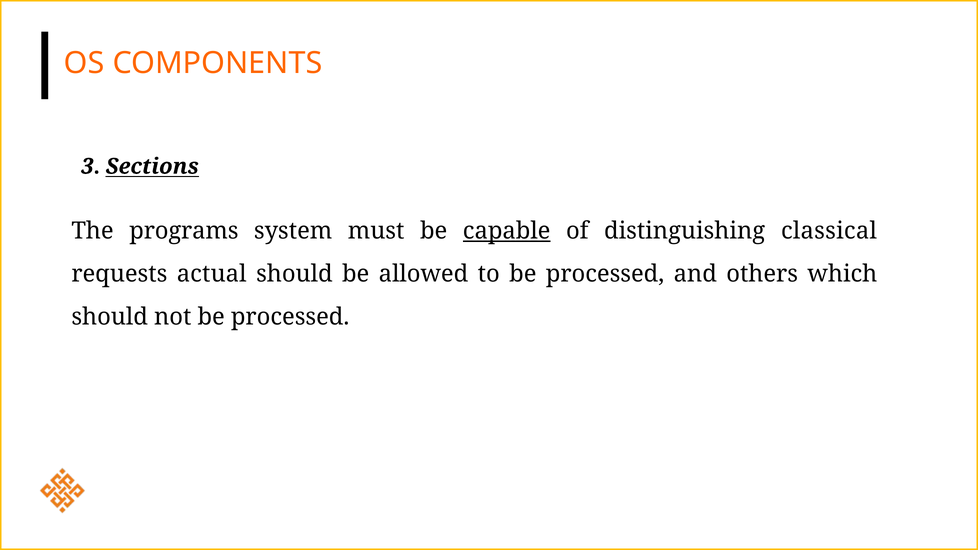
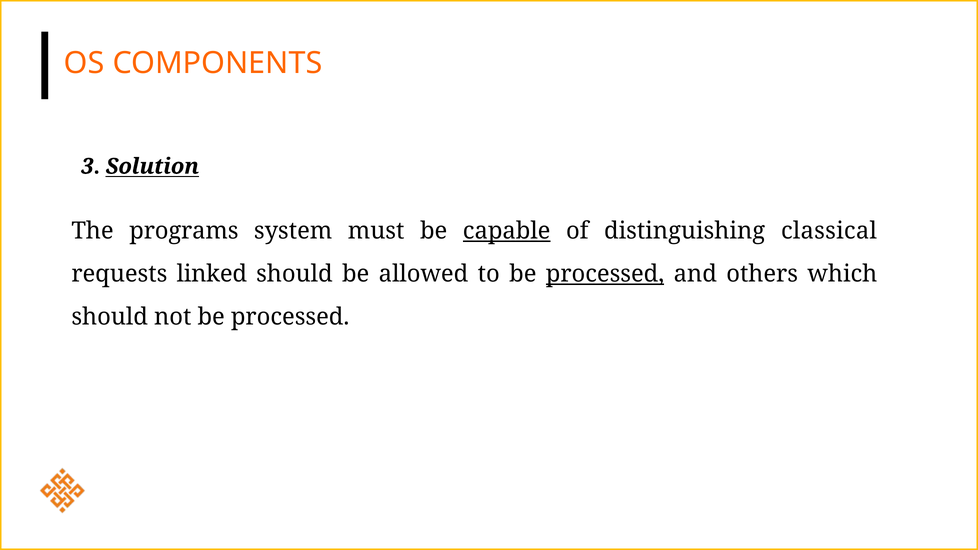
Sections: Sections -> Solution
actual: actual -> linked
processed at (605, 274) underline: none -> present
